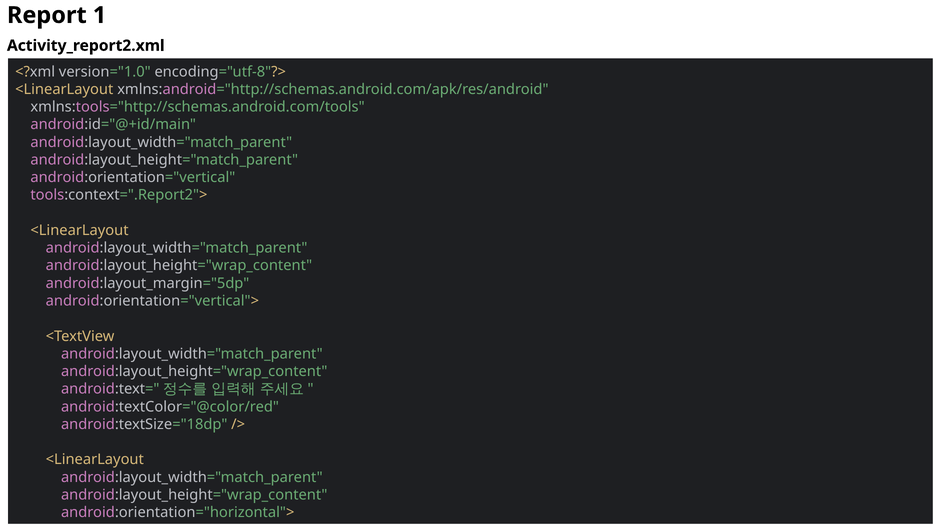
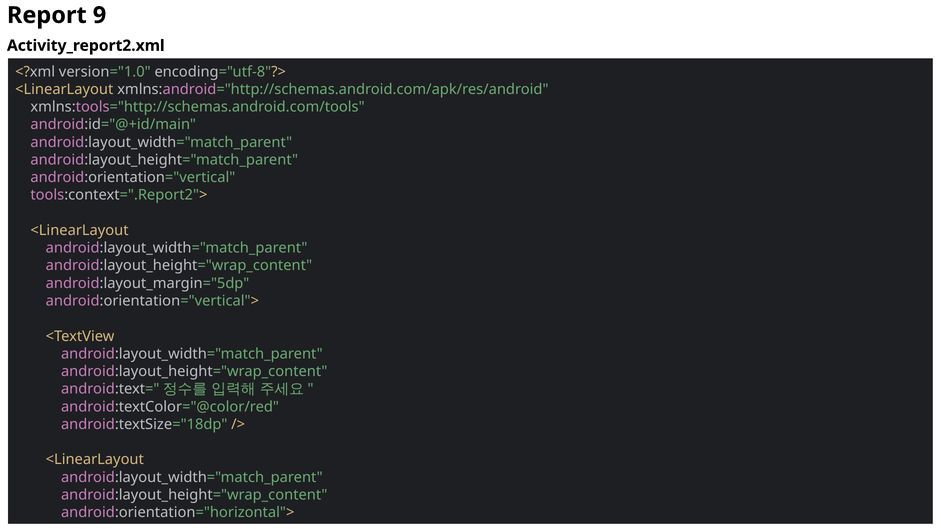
1: 1 -> 9
